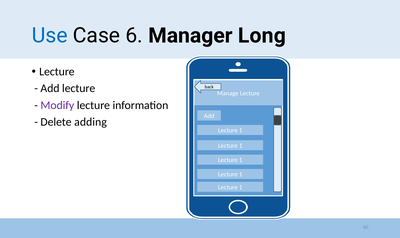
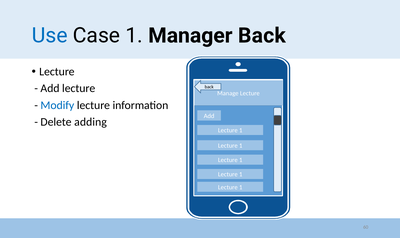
Case 6: 6 -> 1
Manager Long: Long -> Back
Modify colour: purple -> blue
